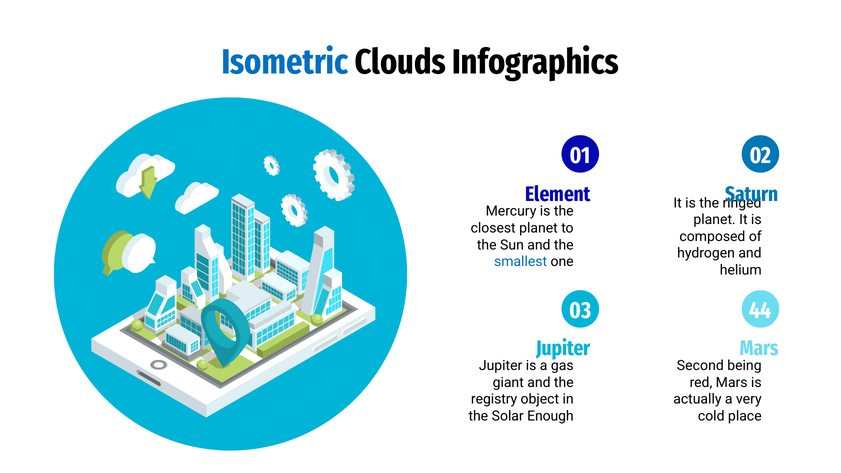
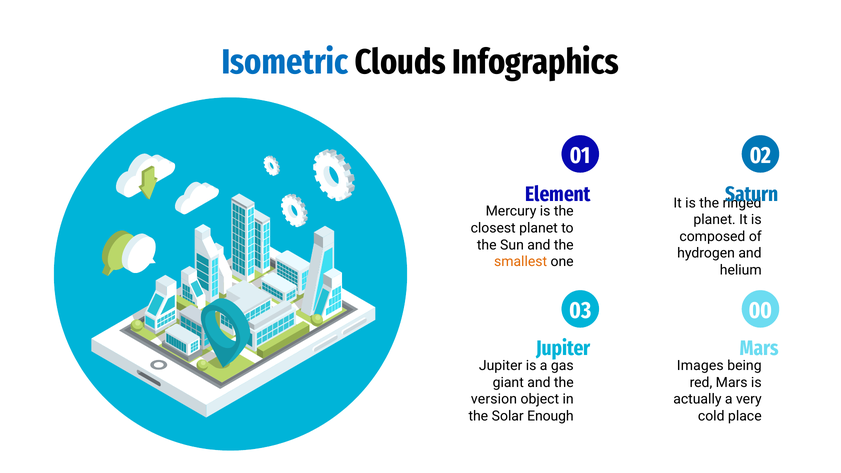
smallest colour: blue -> orange
44: 44 -> 00
Second: Second -> Images
registry: registry -> version
